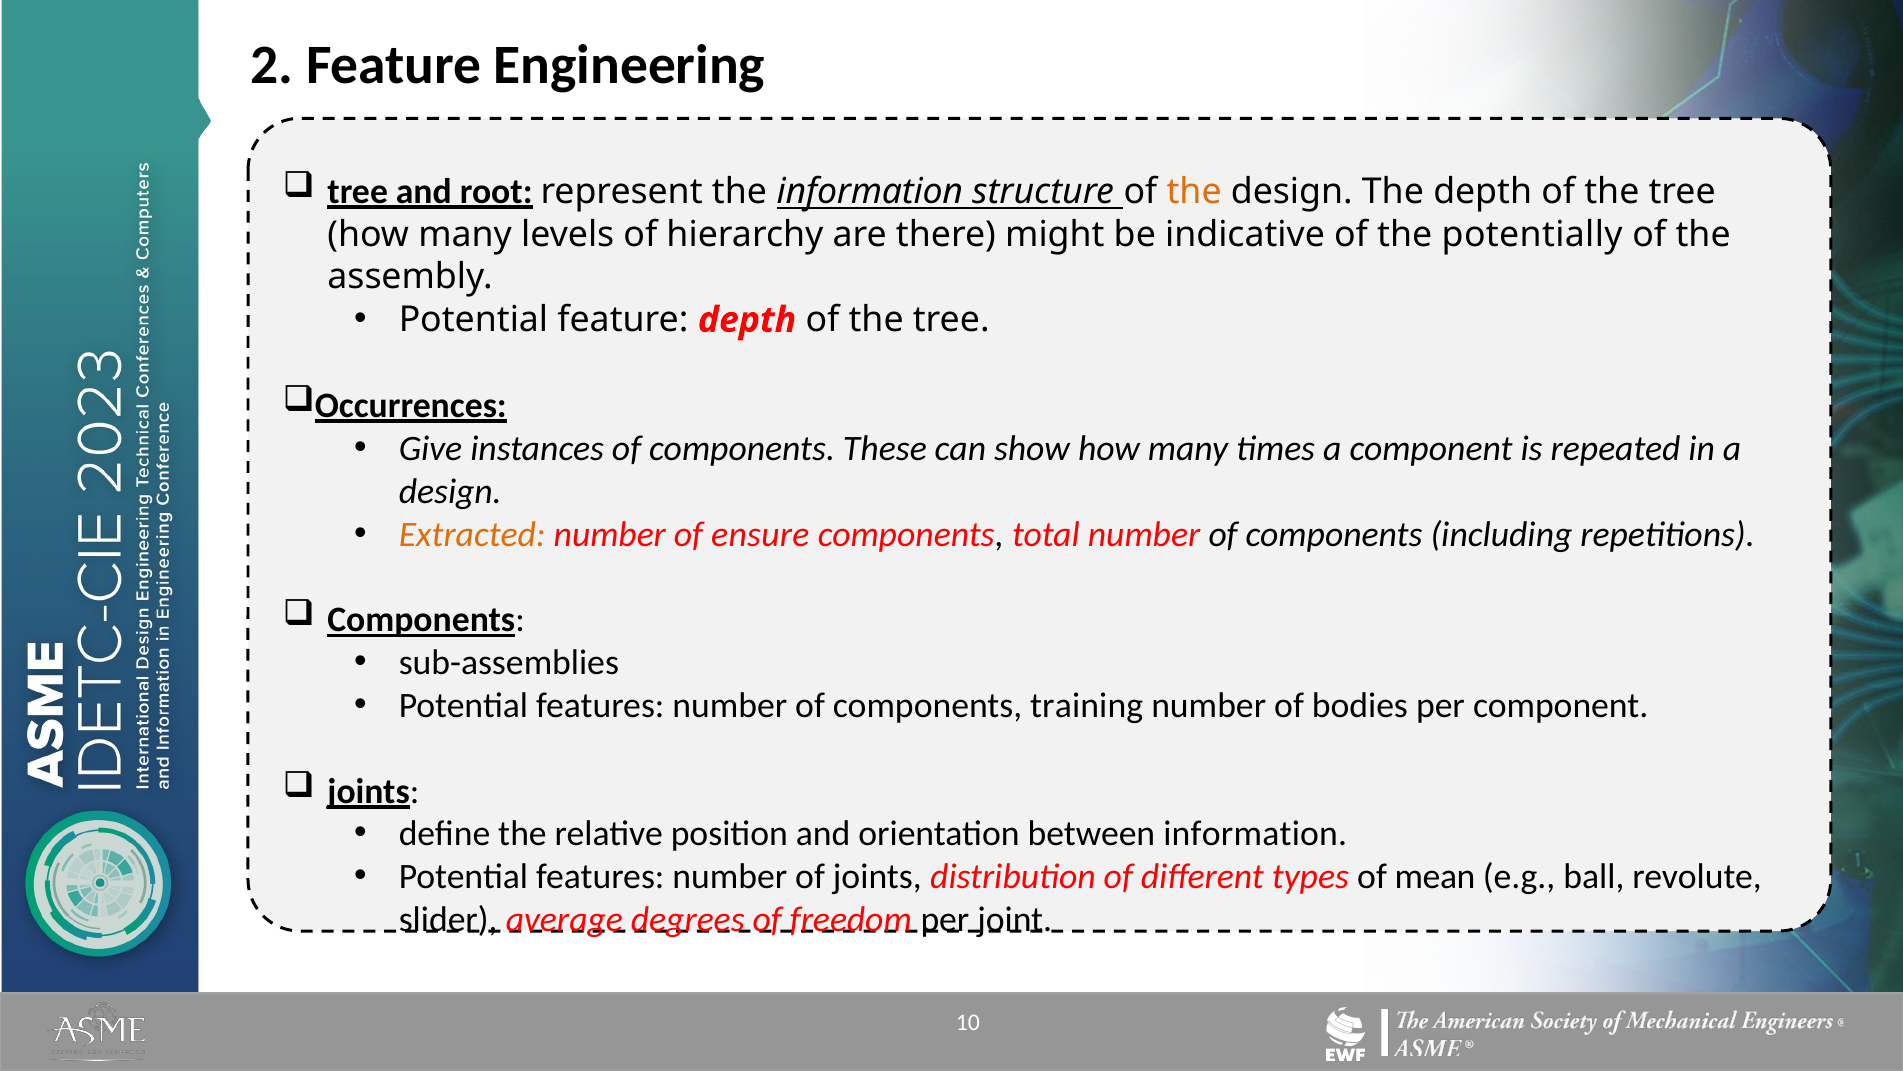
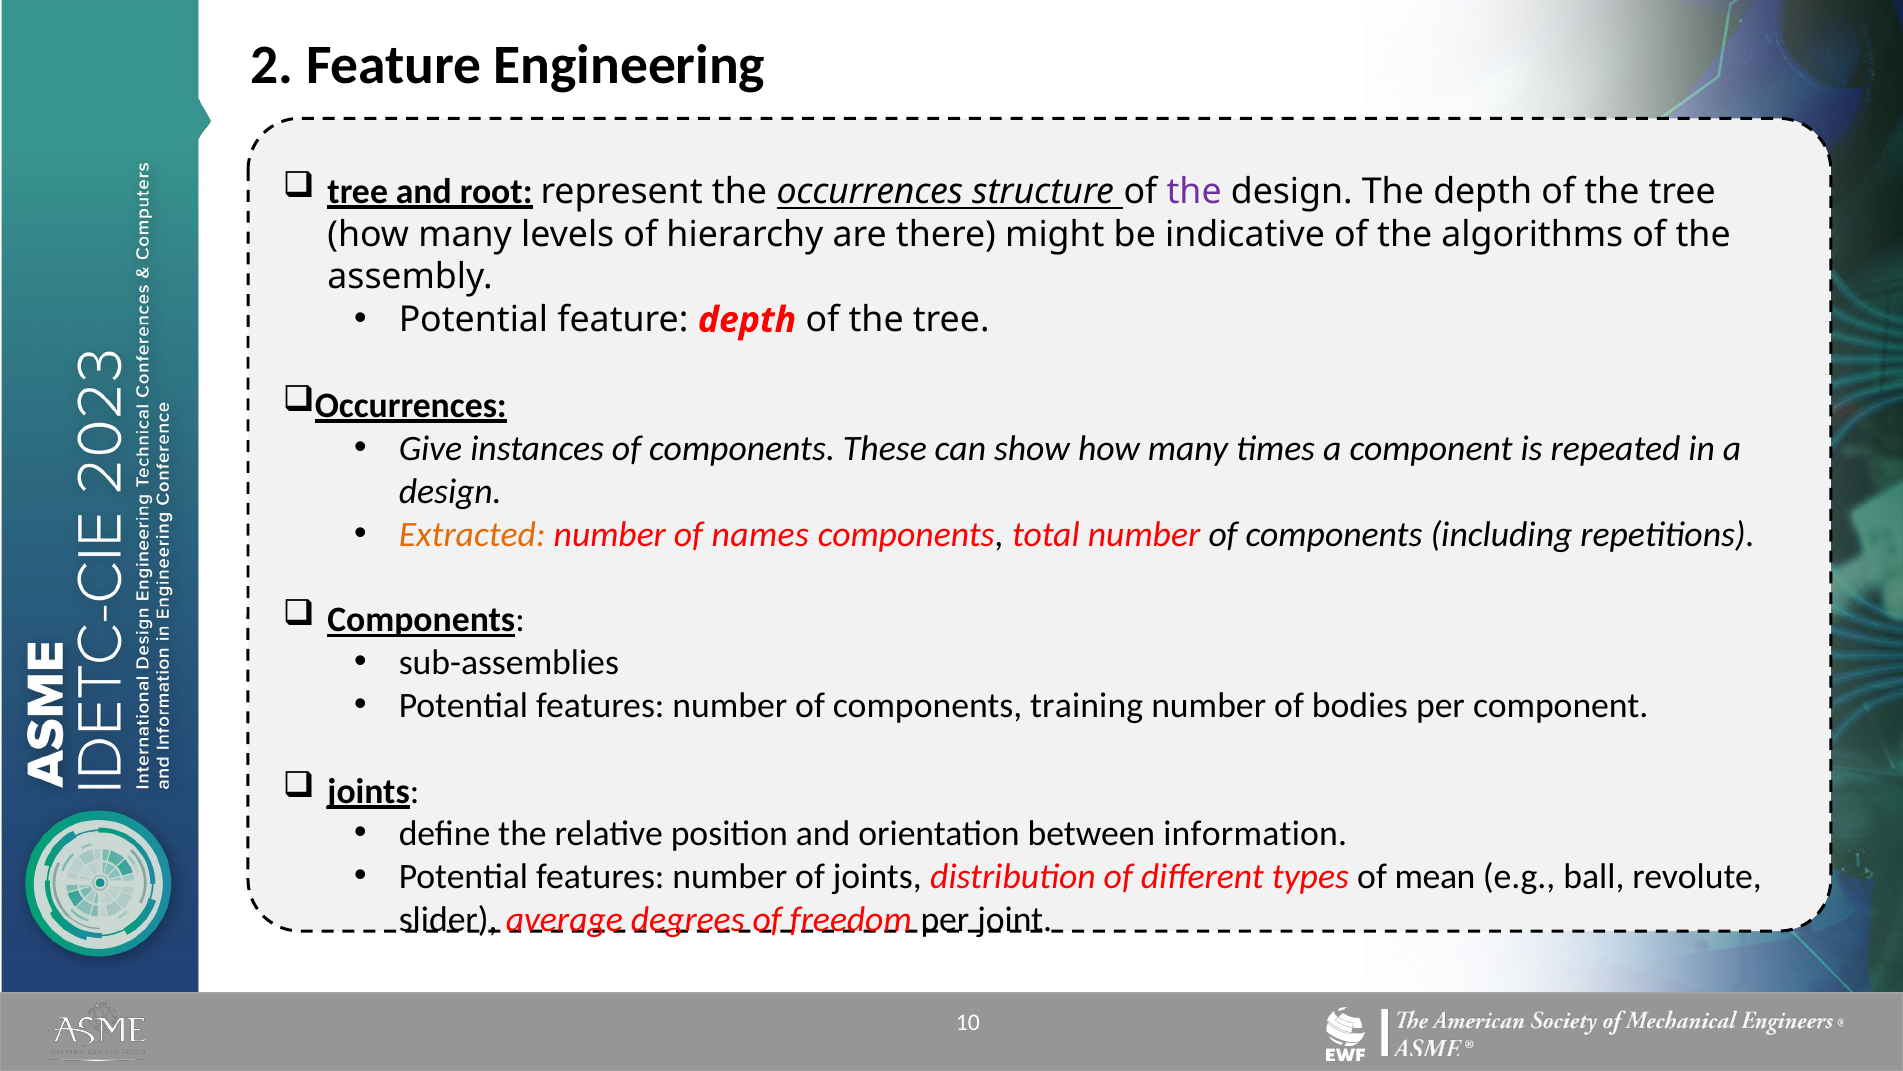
the information: information -> occurrences
the at (1194, 191) colour: orange -> purple
potentially: potentially -> algorithms
ensure: ensure -> names
